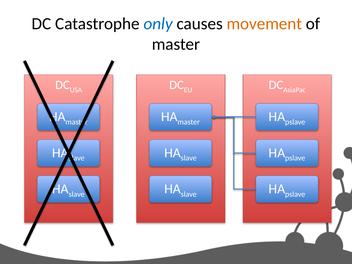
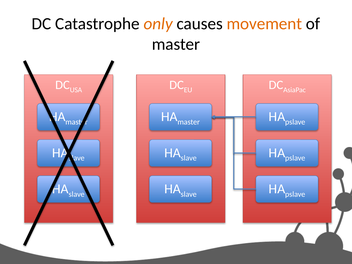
only colour: blue -> orange
